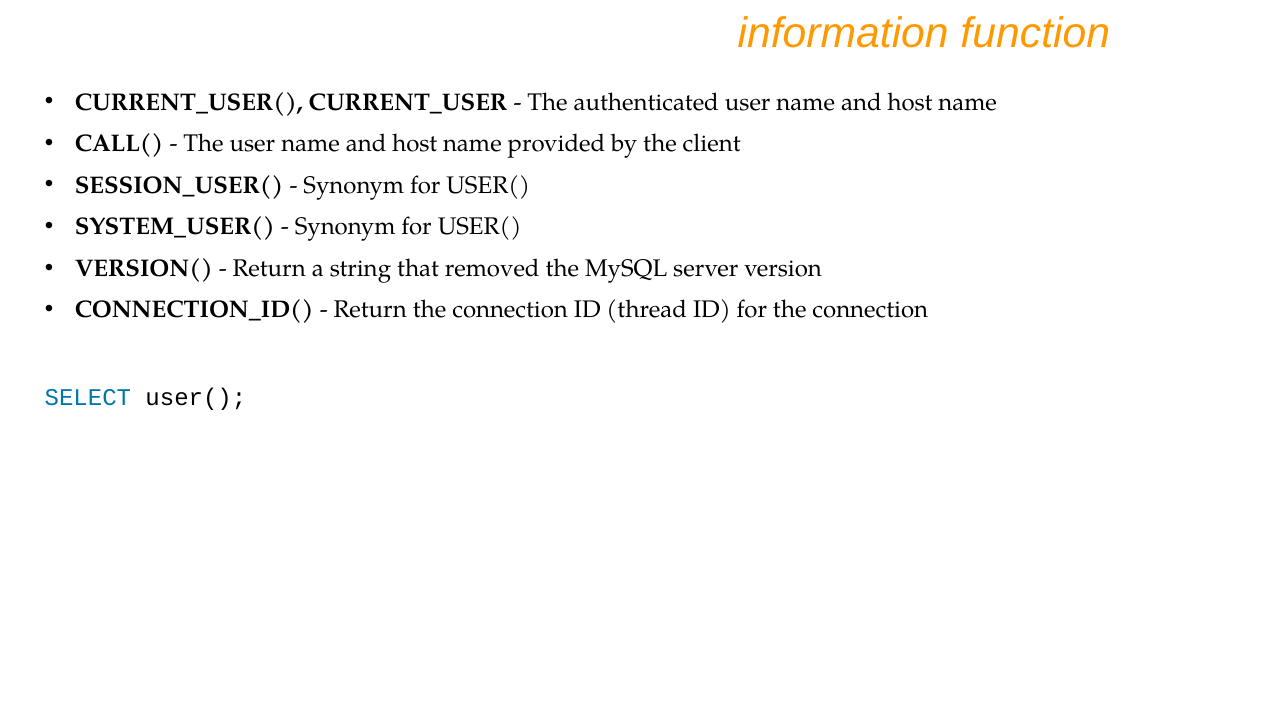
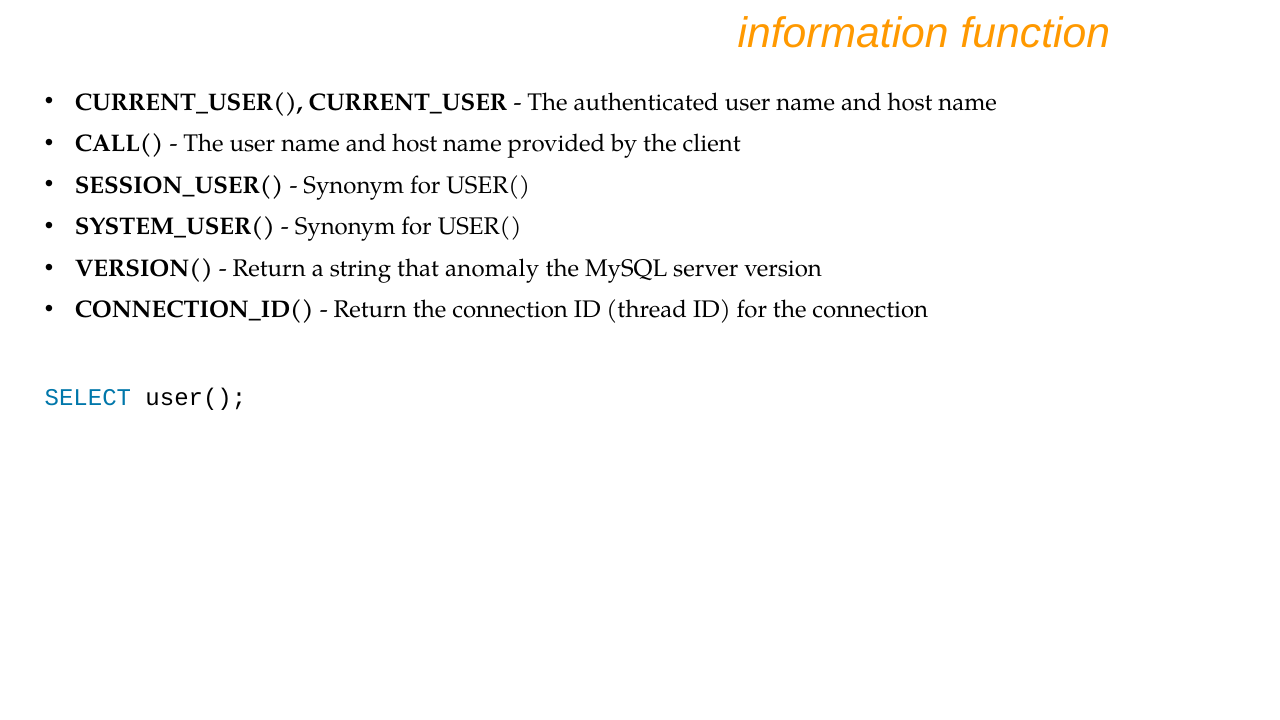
removed: removed -> anomaly
